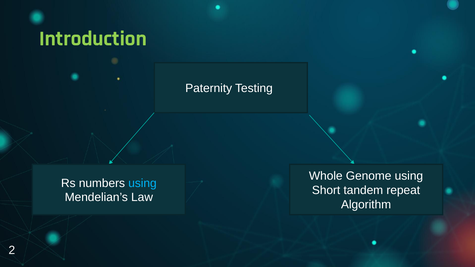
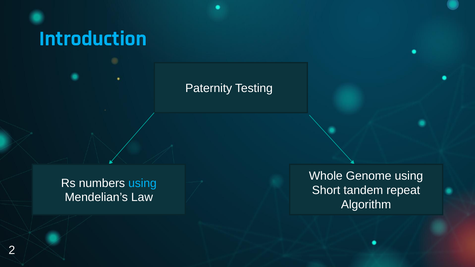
Introduction colour: light green -> light blue
